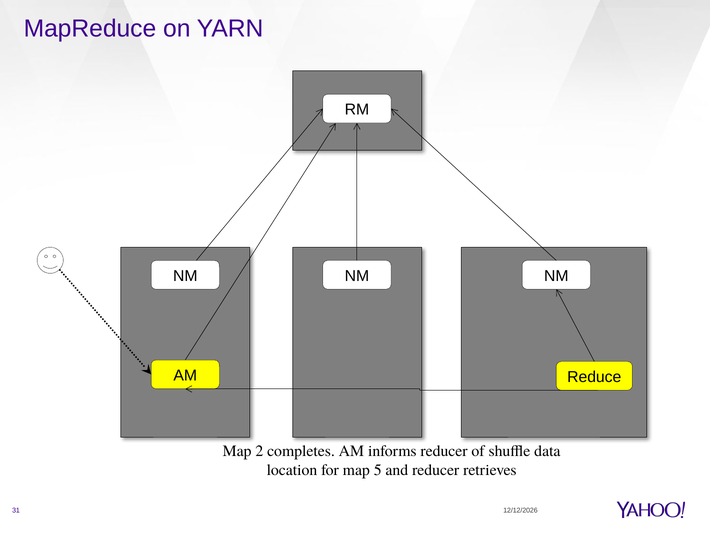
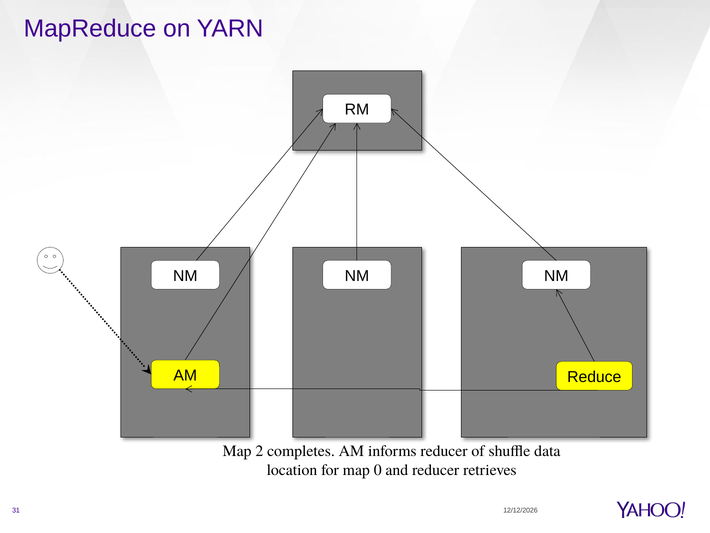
5: 5 -> 0
